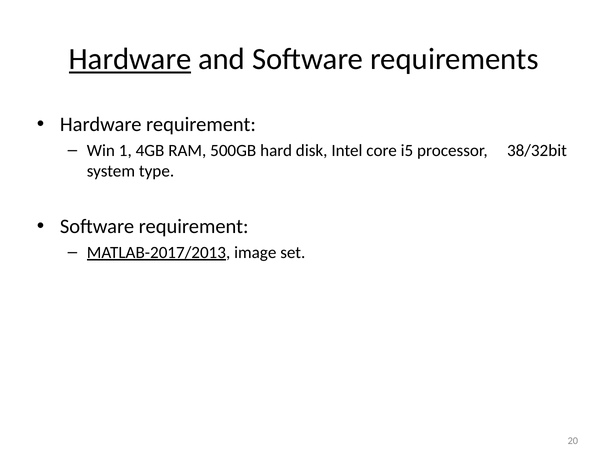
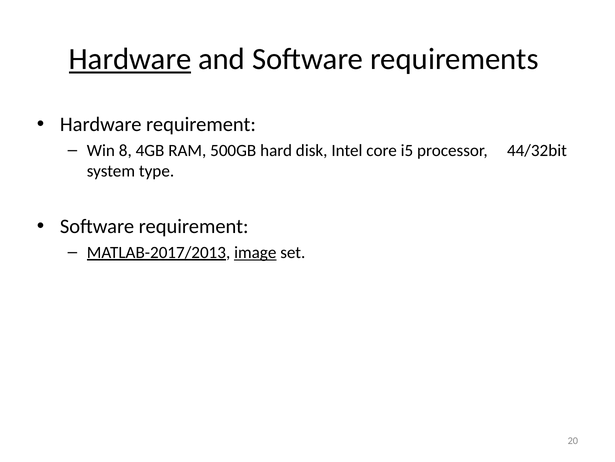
1: 1 -> 8
38/32bit: 38/32bit -> 44/32bit
image underline: none -> present
